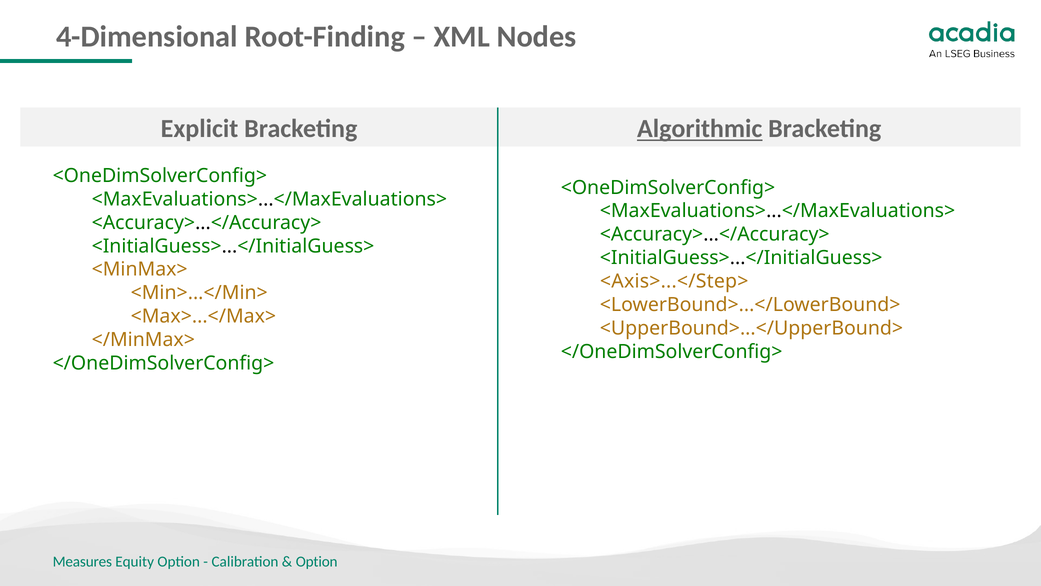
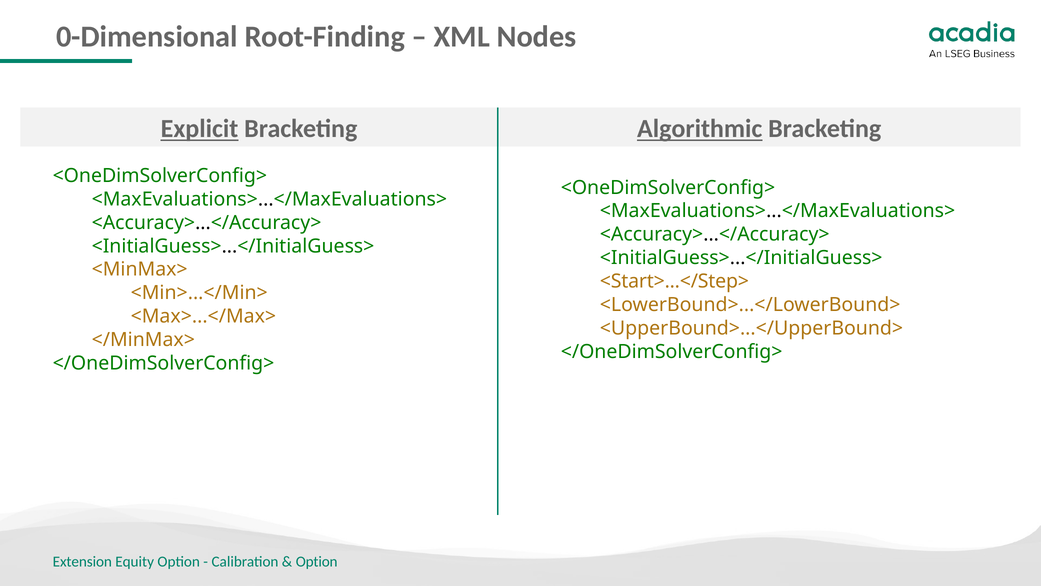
4-Dimensional: 4-Dimensional -> 0-Dimensional
Explicit underline: none -> present
<Axis>...</Step>: <Axis>...</Step> -> <Start>...</Step>
Measures: Measures -> Extension
